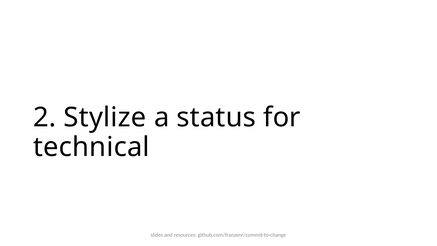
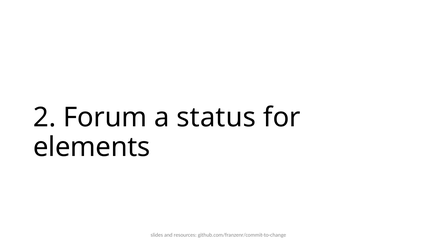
Stylize: Stylize -> Forum
technical: technical -> elements
